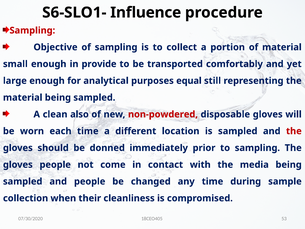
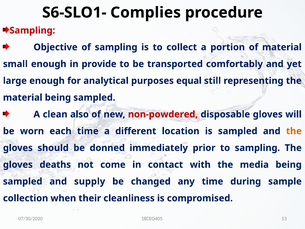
Influence: Influence -> Complies
the at (294, 131) colour: red -> orange
gloves people: people -> deaths
and people: people -> supply
